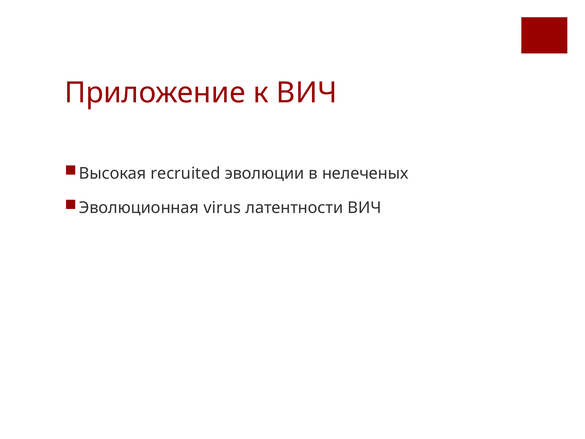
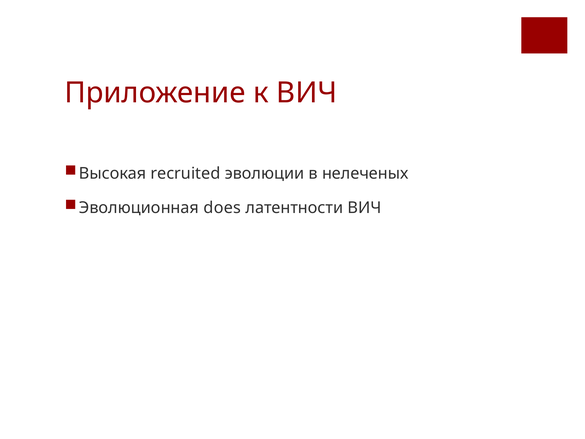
virus: virus -> does
